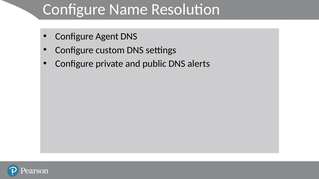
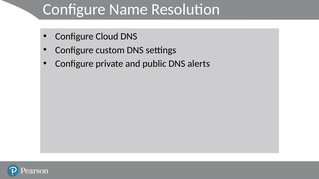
Agent: Agent -> Cloud
